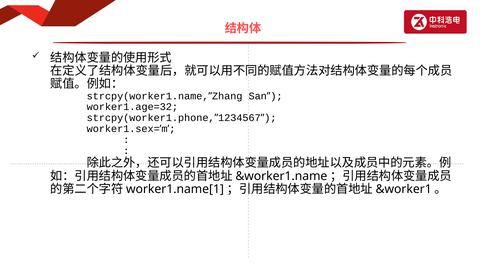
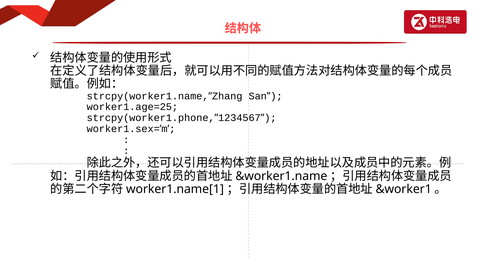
worker1.age=32: worker1.age=32 -> worker1.age=25
